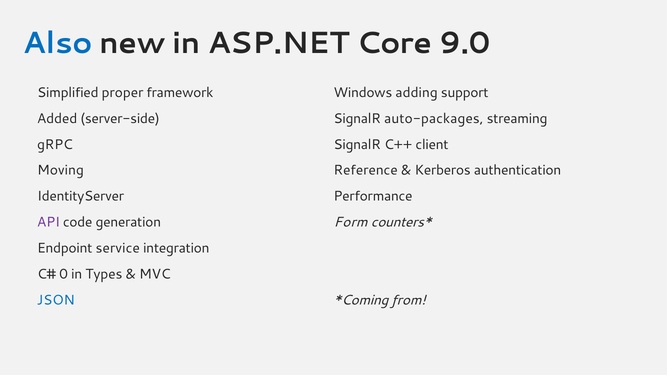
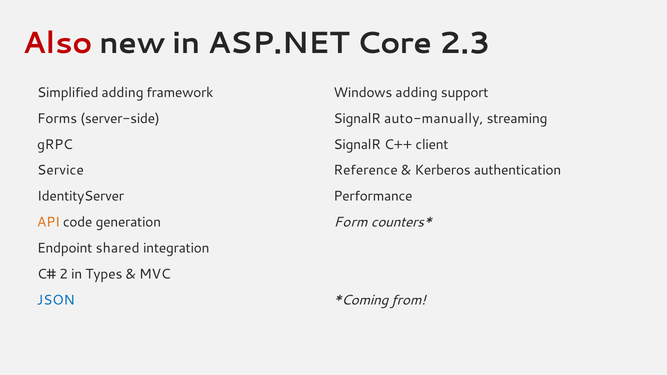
Also colour: blue -> red
9.0: 9.0 -> 2.3
Simplified proper: proper -> adding
Added: Added -> Forms
auto-packages: auto-packages -> auto-manually
Moving: Moving -> Service
API colour: purple -> orange
service: service -> shared
0: 0 -> 2
